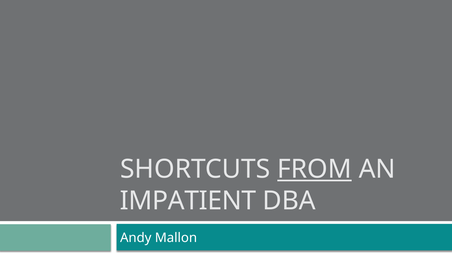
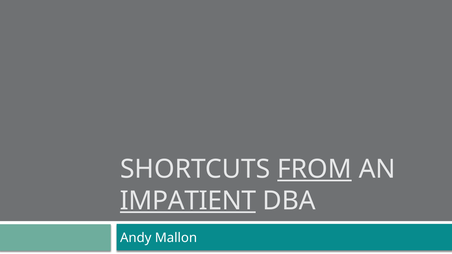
IMPATIENT underline: none -> present
